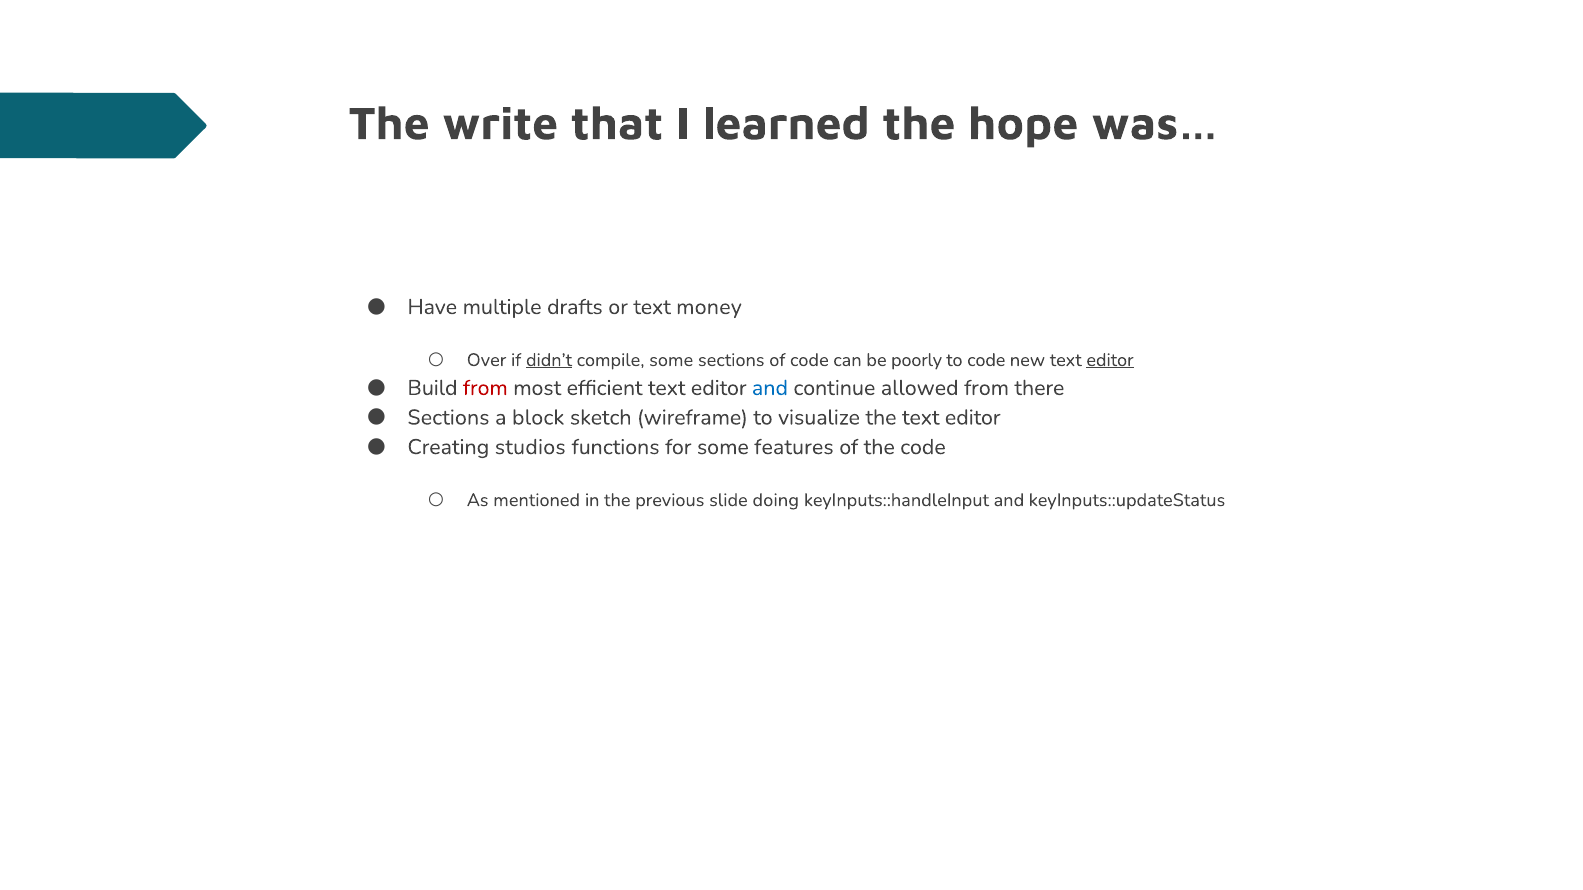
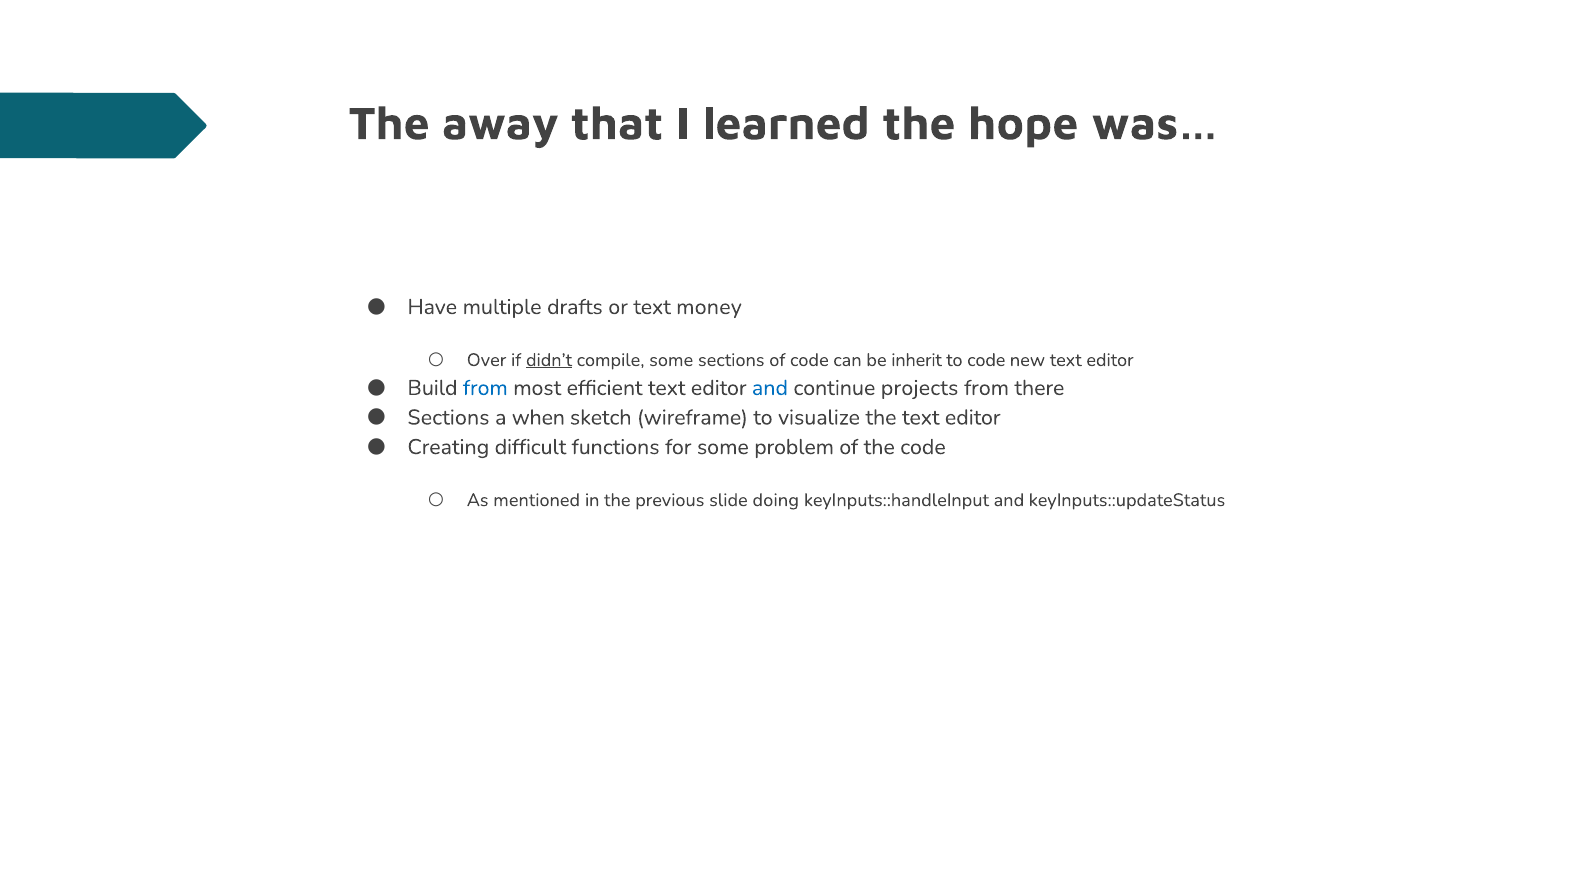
write: write -> away
poorly: poorly -> inherit
editor at (1110, 360) underline: present -> none
from at (485, 388) colour: red -> blue
allowed: allowed -> projects
block: block -> when
studios: studios -> difficult
features: features -> problem
